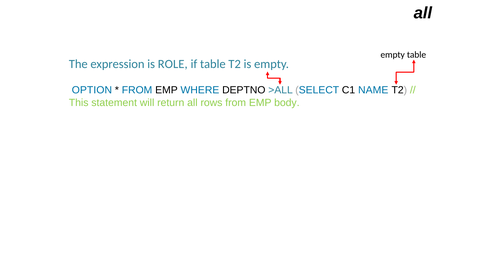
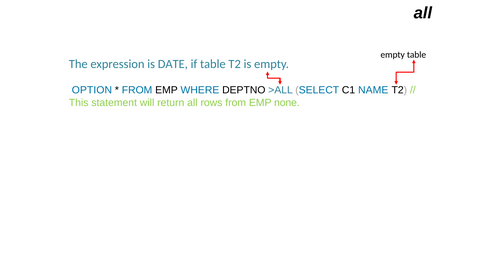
ROLE: ROLE -> DATE
body: body -> none
